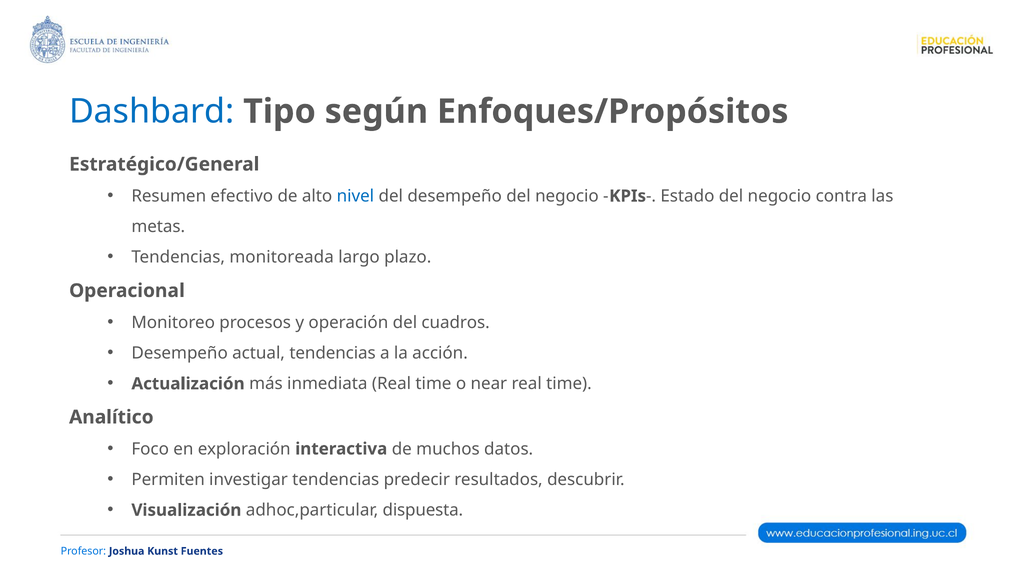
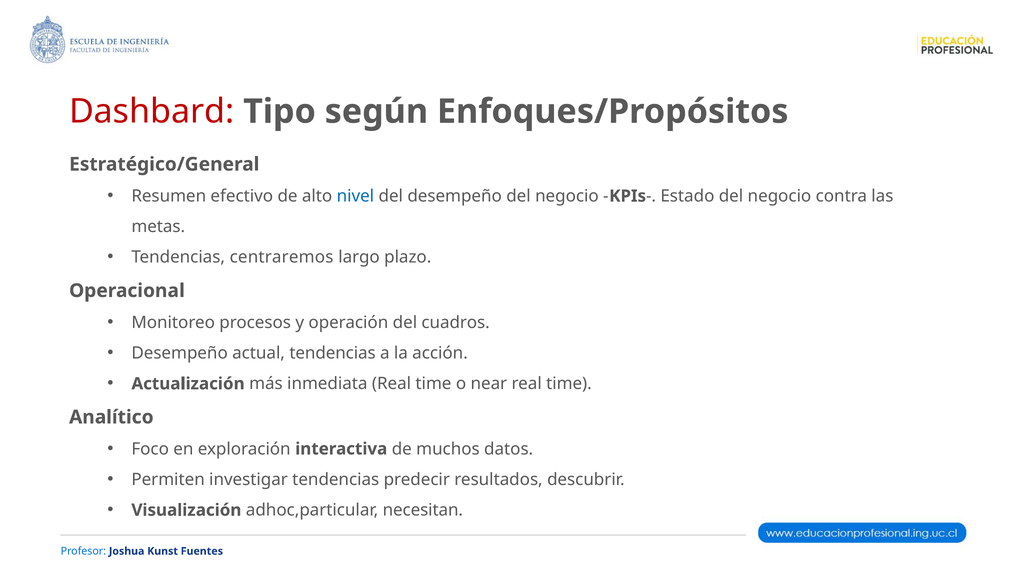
Dashbard colour: blue -> red
monitoreada: monitoreada -> centraremos
dispuesta: dispuesta -> necesitan
